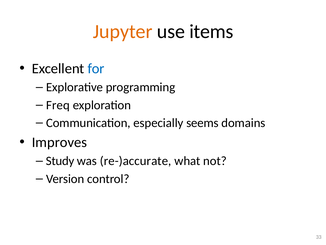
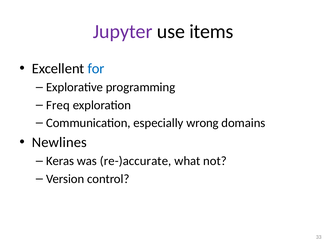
Jupyter colour: orange -> purple
seems: seems -> wrong
Improves: Improves -> Newlines
Study: Study -> Keras
